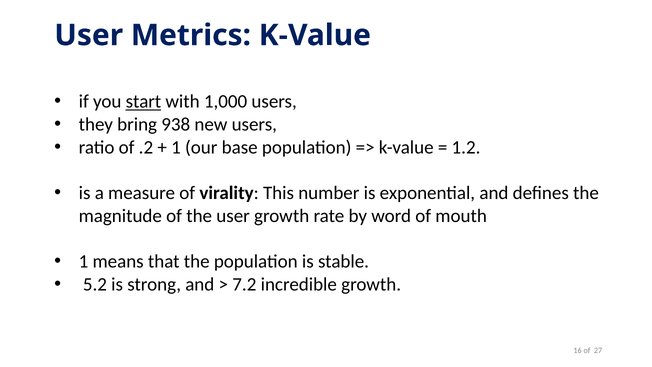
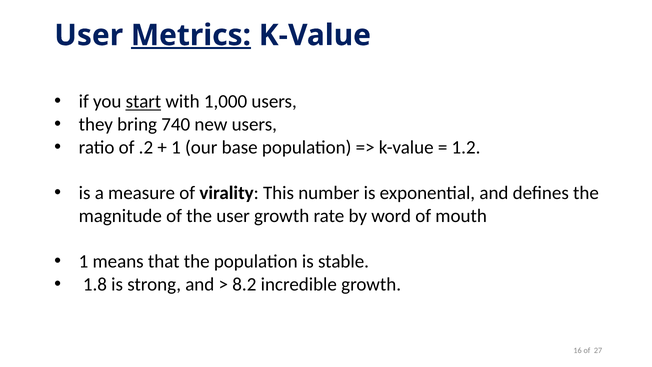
Metrics underline: none -> present
938: 938 -> 740
5.2: 5.2 -> 1.8
7.2: 7.2 -> 8.2
